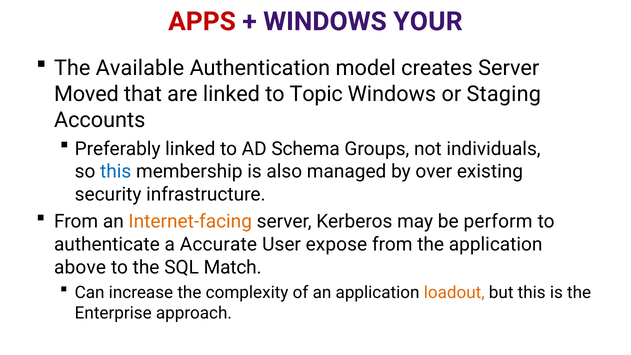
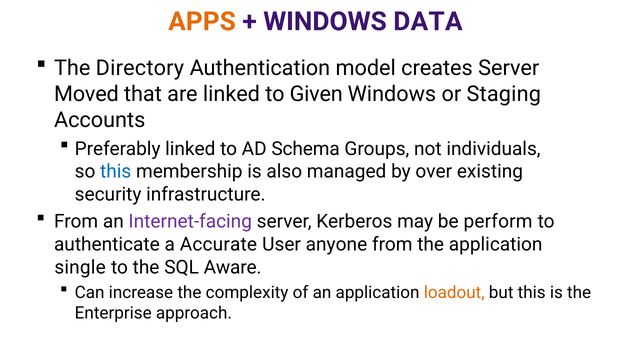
APPS colour: red -> orange
YOUR: YOUR -> DATA
Available: Available -> Directory
Topic: Topic -> Given
Internet-facing colour: orange -> purple
expose: expose -> anyone
above: above -> single
Match: Match -> Aware
